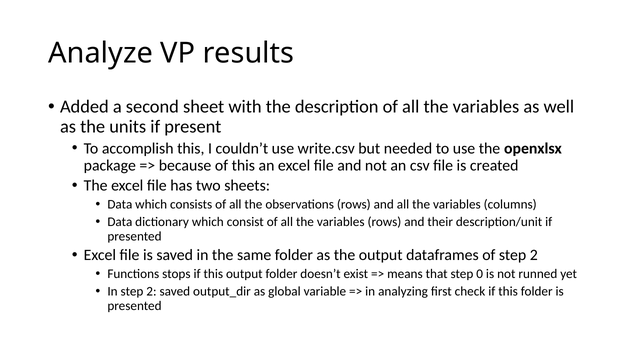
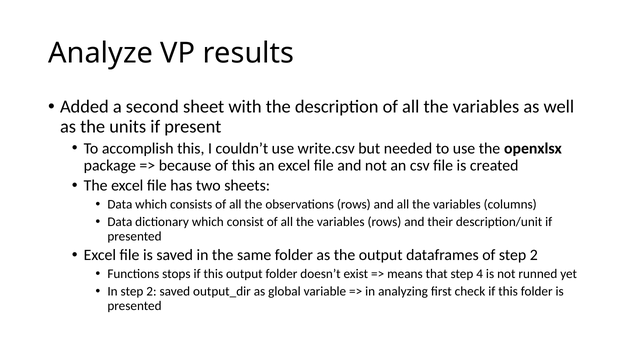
0: 0 -> 4
